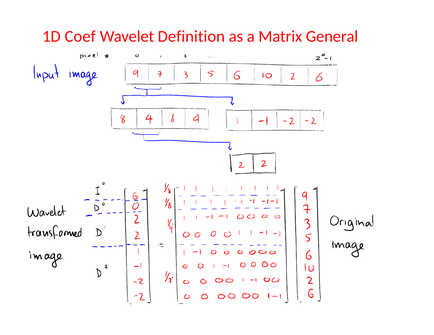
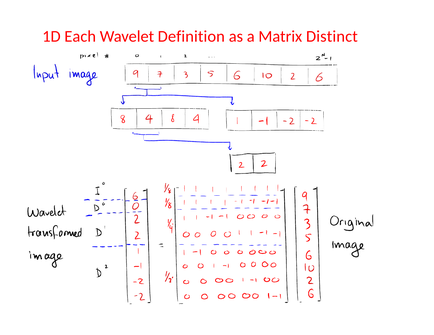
Coef: Coef -> Each
General: General -> Distinct
